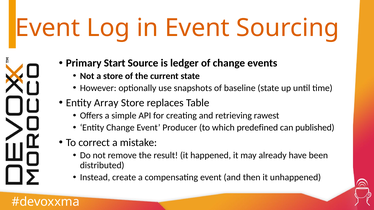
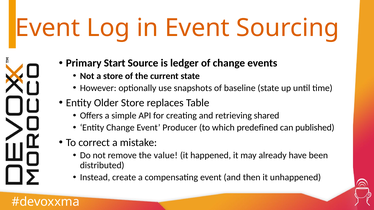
Array: Array -> Older
rawest: rawest -> shared
result: result -> value
